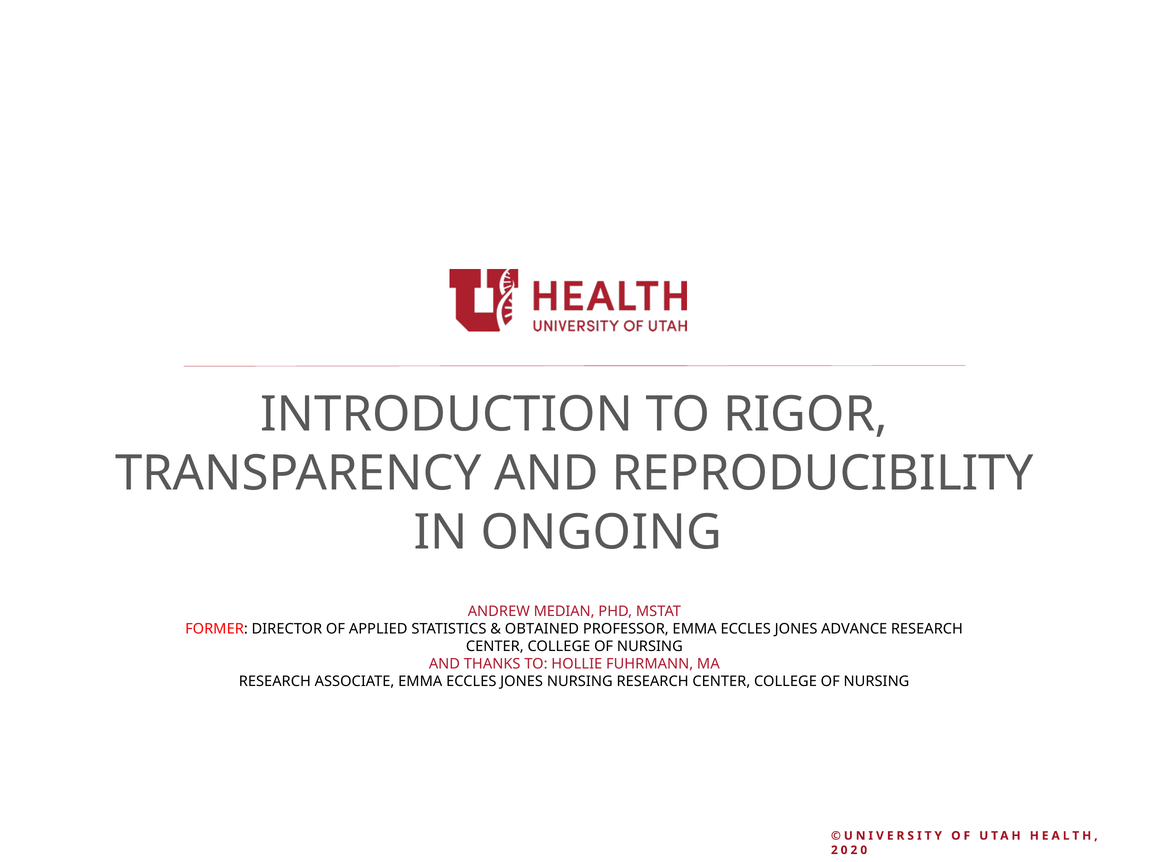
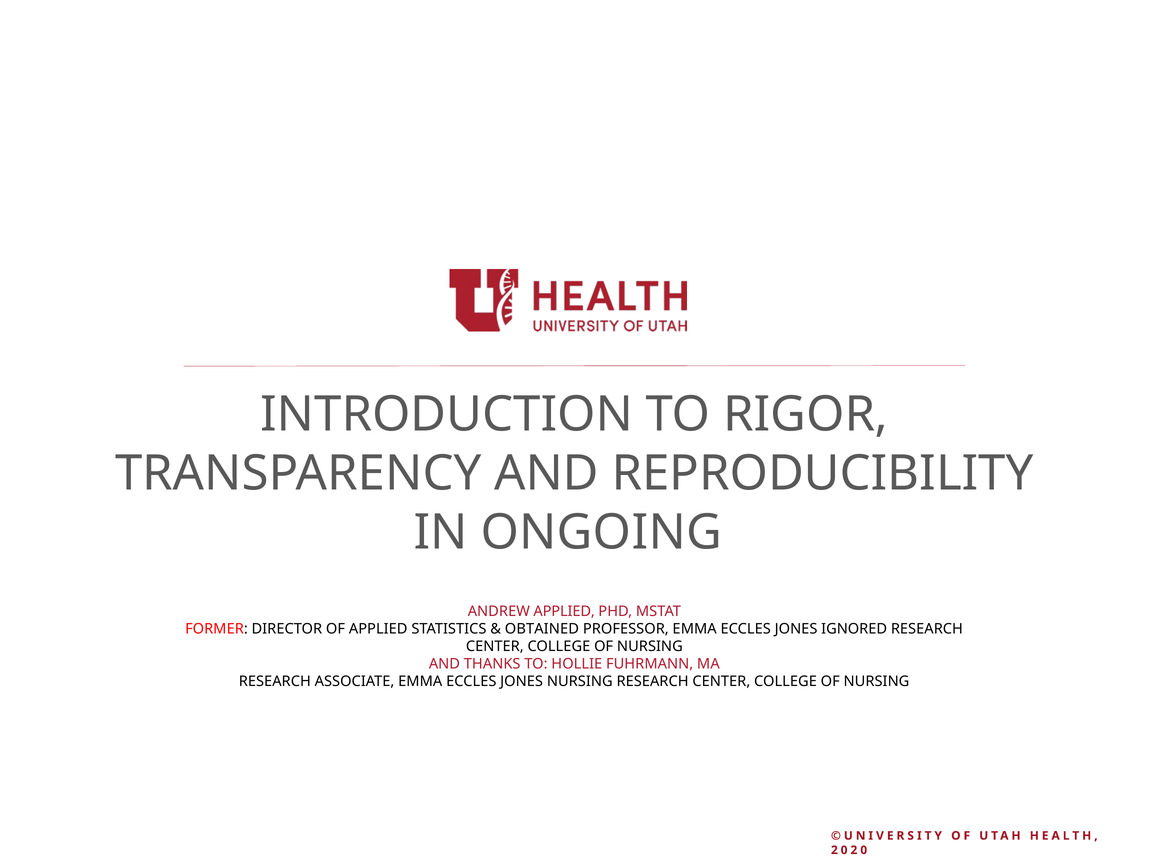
ANDREW MEDIAN: MEDIAN -> APPLIED
ADVANCE: ADVANCE -> IGNORED
